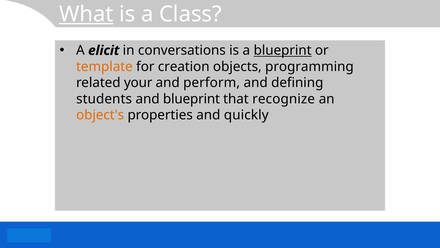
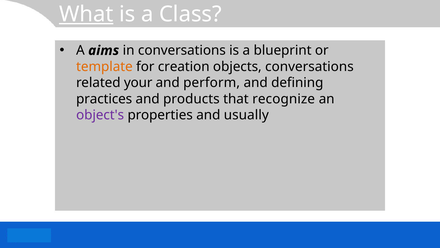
elicit: elicit -> aims
blueprint at (283, 50) underline: present -> none
objects programming: programming -> conversations
students: students -> practices
and blueprint: blueprint -> products
object's colour: orange -> purple
quickly: quickly -> usually
